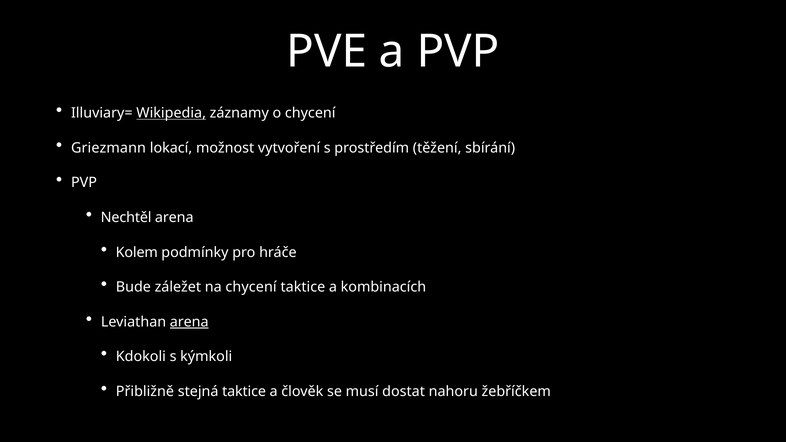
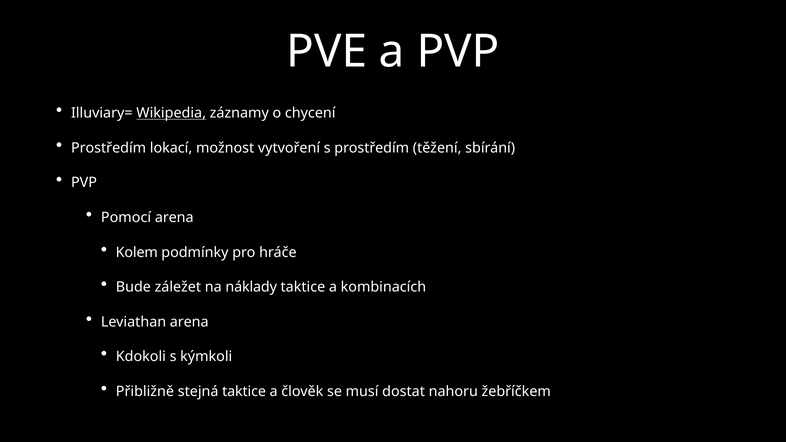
Griezmann at (108, 148): Griezmann -> Prostředím
Nechtěl: Nechtěl -> Pomocí
na chycení: chycení -> náklady
arena at (189, 322) underline: present -> none
